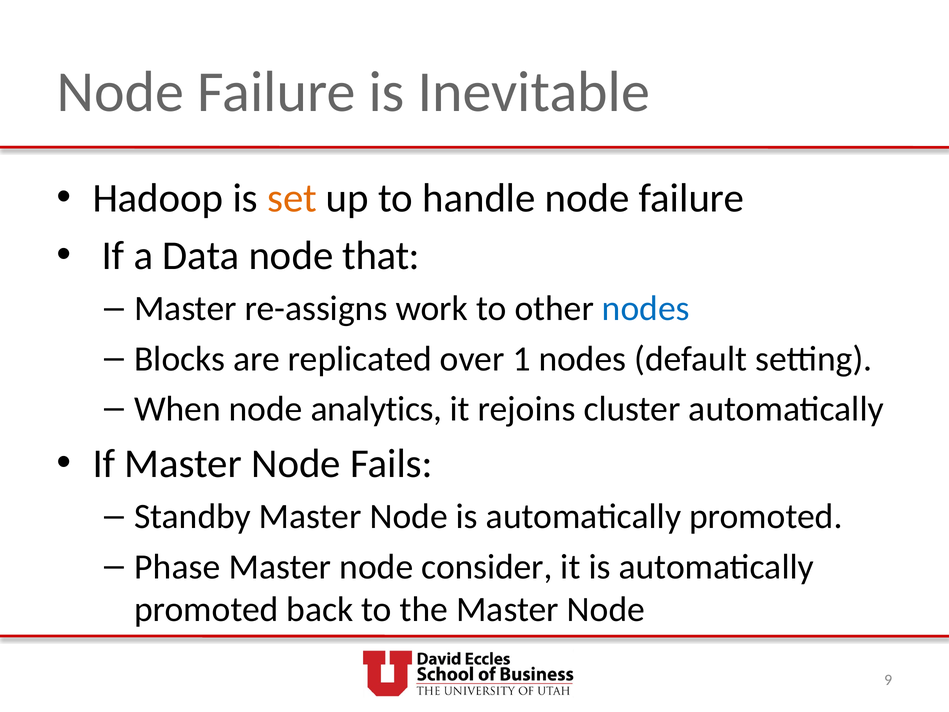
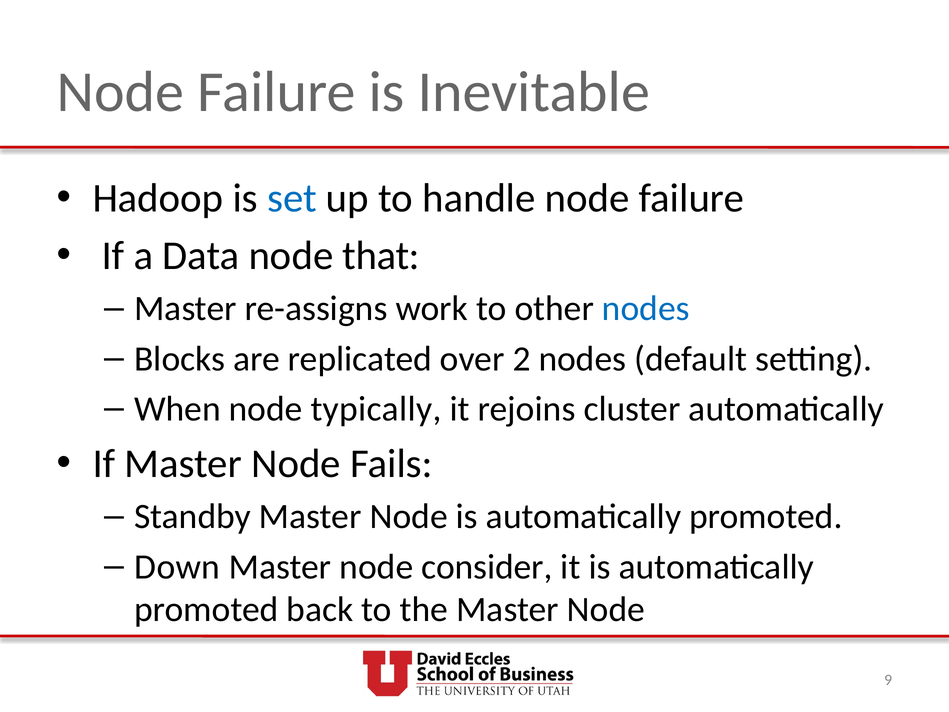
set colour: orange -> blue
1: 1 -> 2
analytics: analytics -> typically
Phase: Phase -> Down
